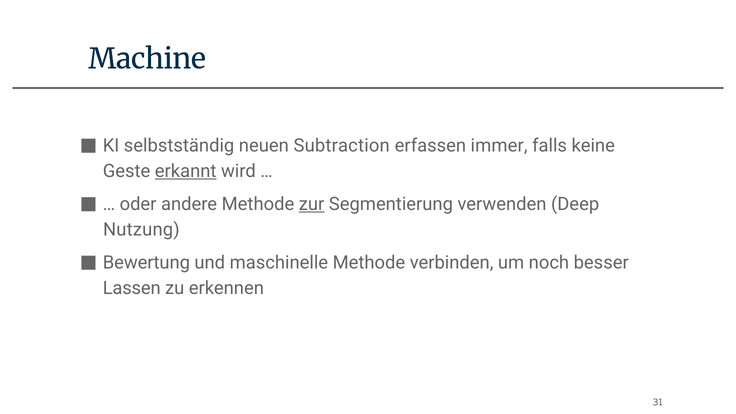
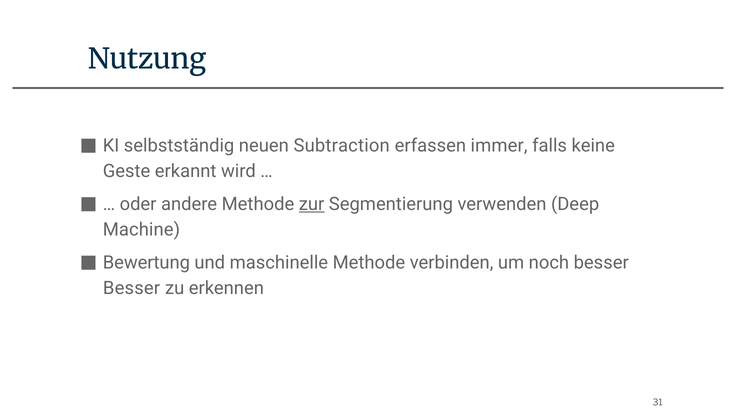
Machine: Machine -> Nutzung
erkannt underline: present -> none
Nutzung: Nutzung -> Machine
Lassen at (132, 288): Lassen -> Besser
